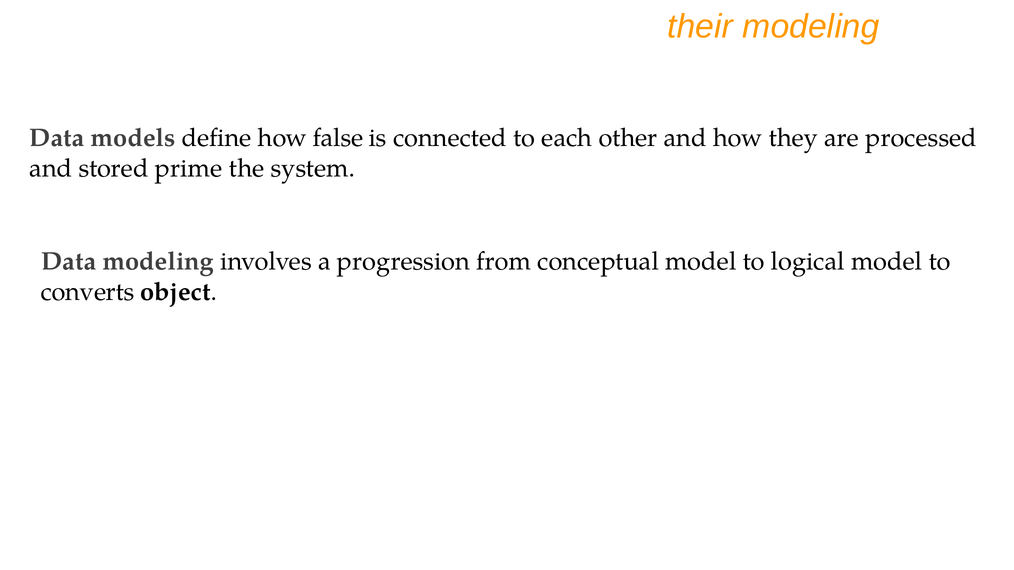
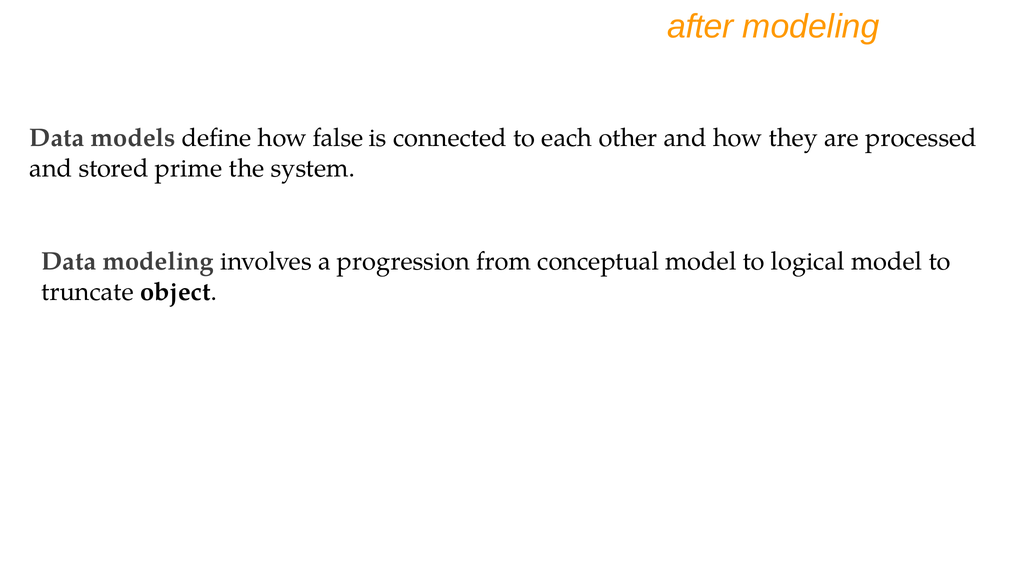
their: their -> after
converts: converts -> truncate
